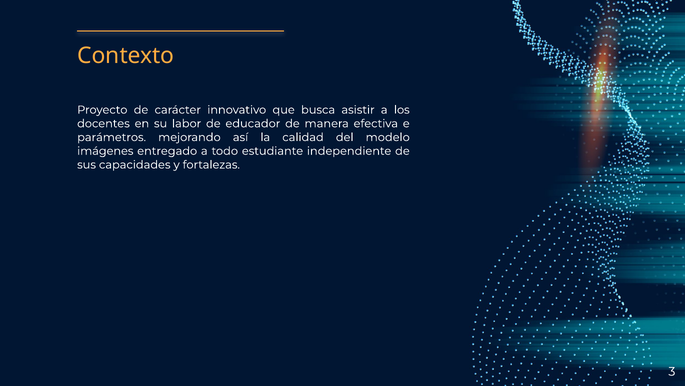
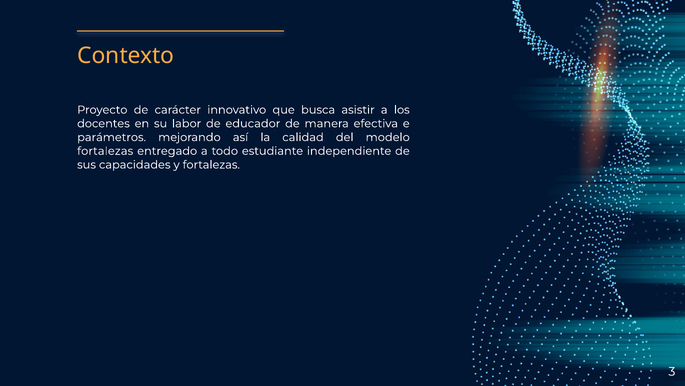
imágenes at (105, 151): imágenes -> fortalezas
